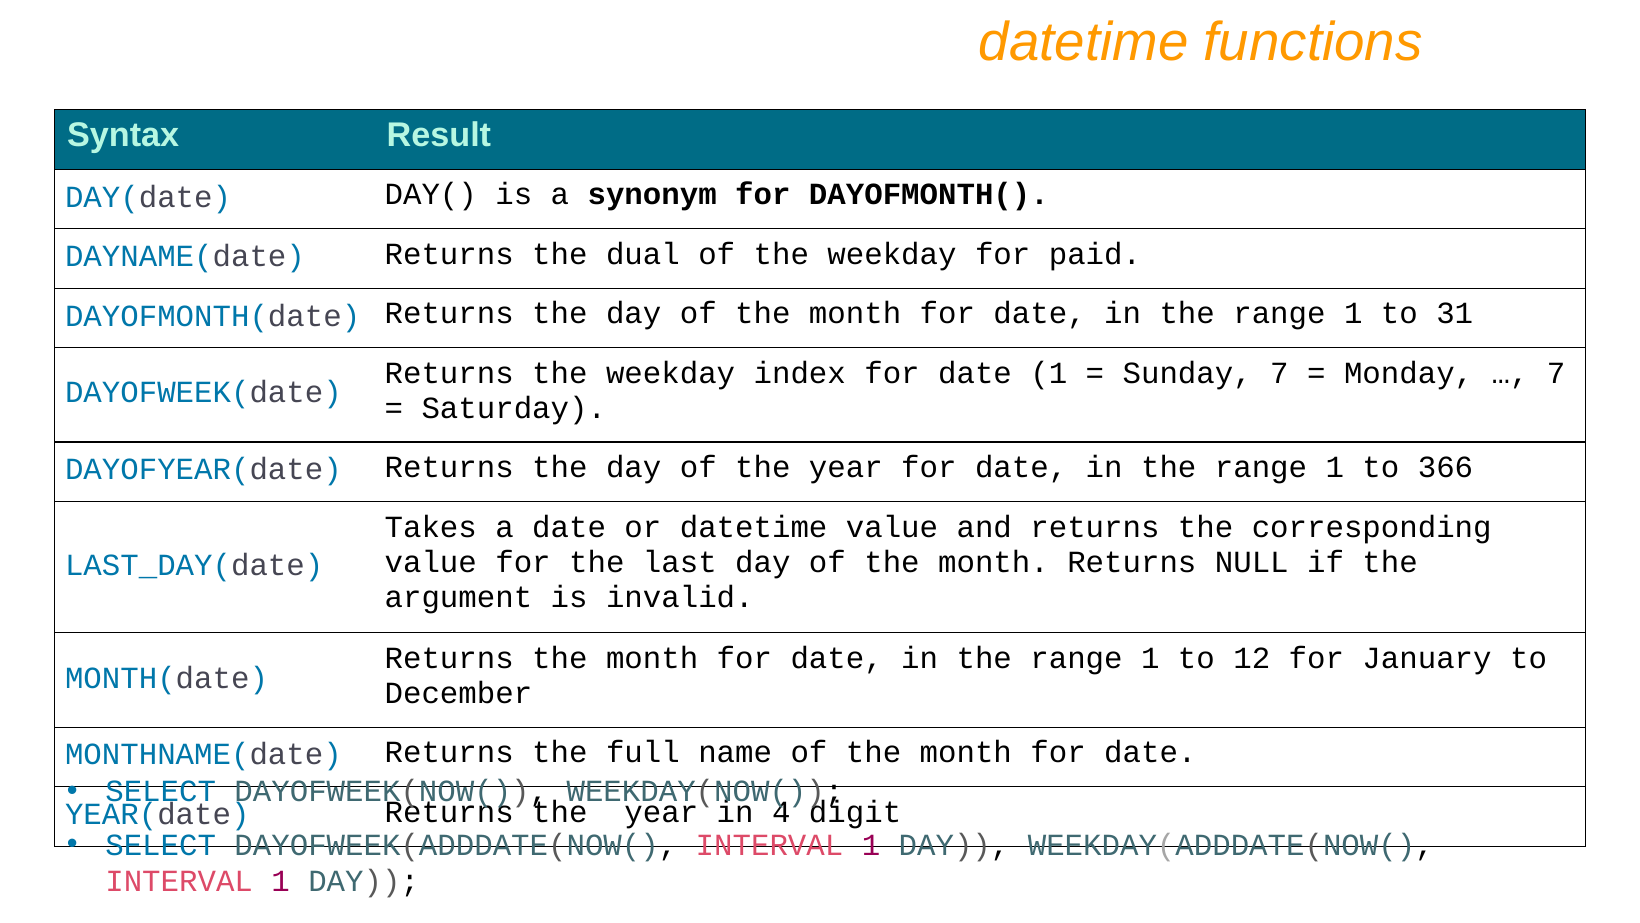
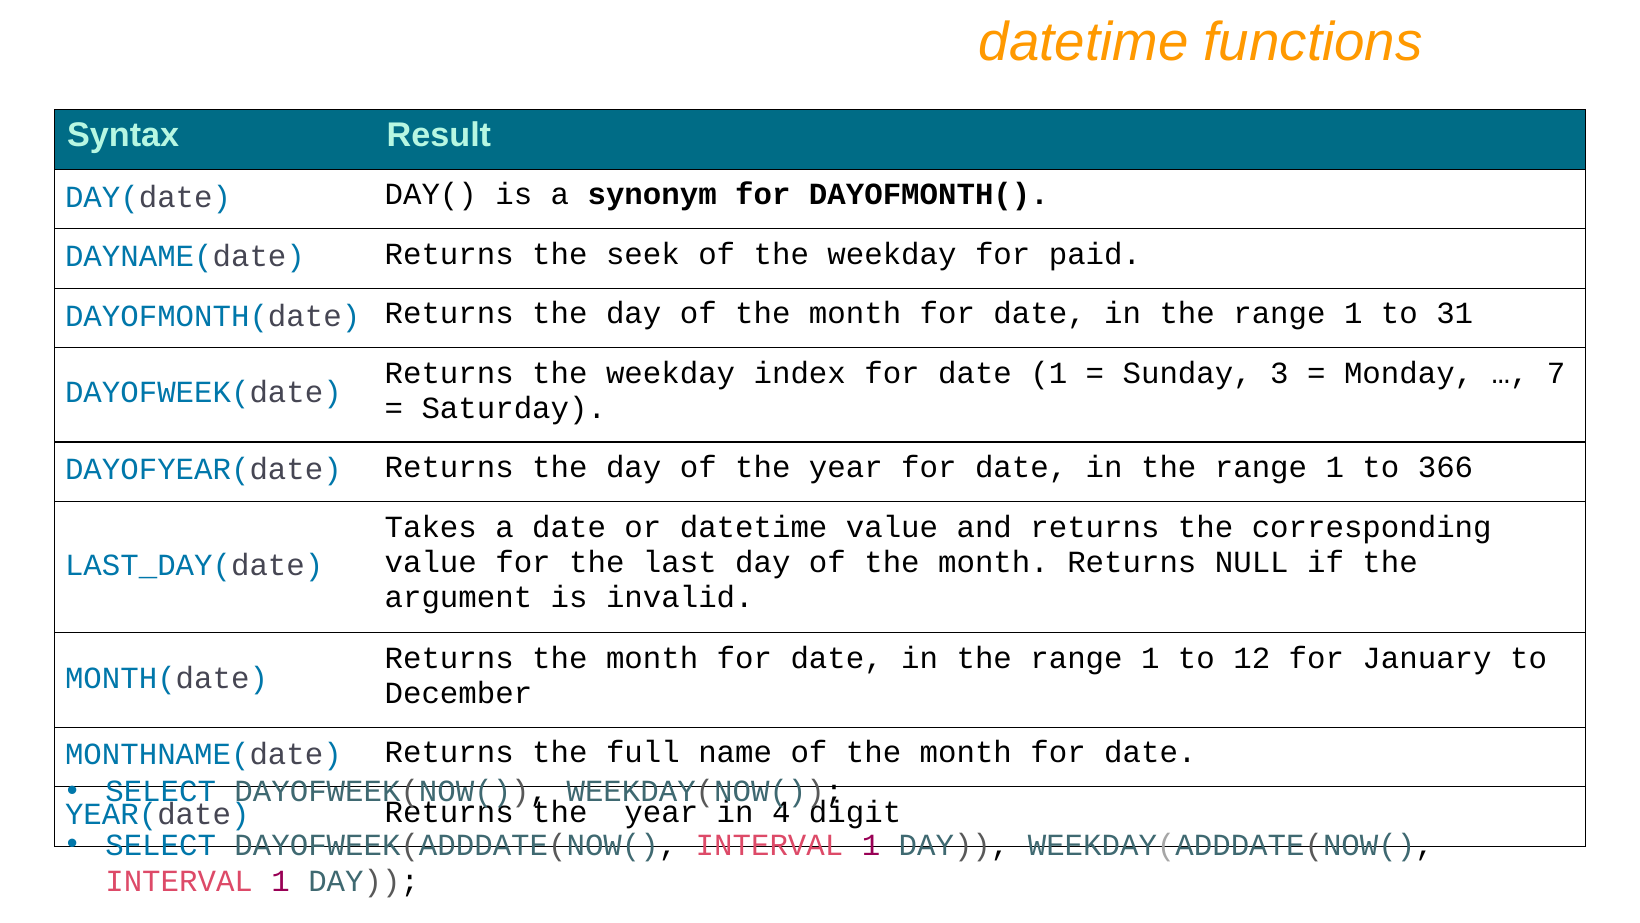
dual: dual -> seek
Sunday 7: 7 -> 3
